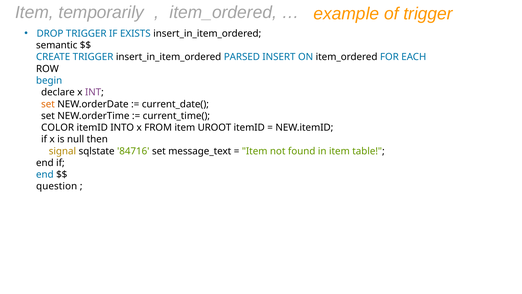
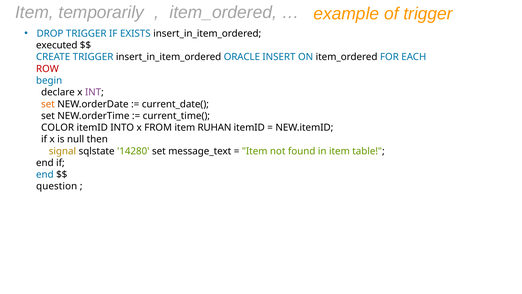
semantic: semantic -> executed
PARSED: PARSED -> ORACLE
ROW colour: black -> red
UROOT: UROOT -> RUHAN
84716: 84716 -> 14280
